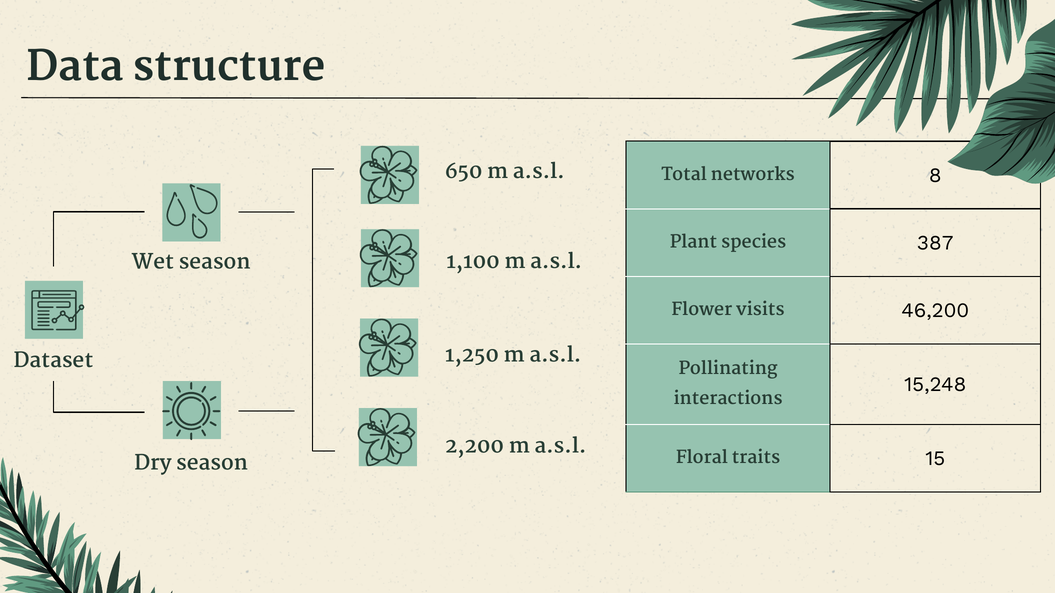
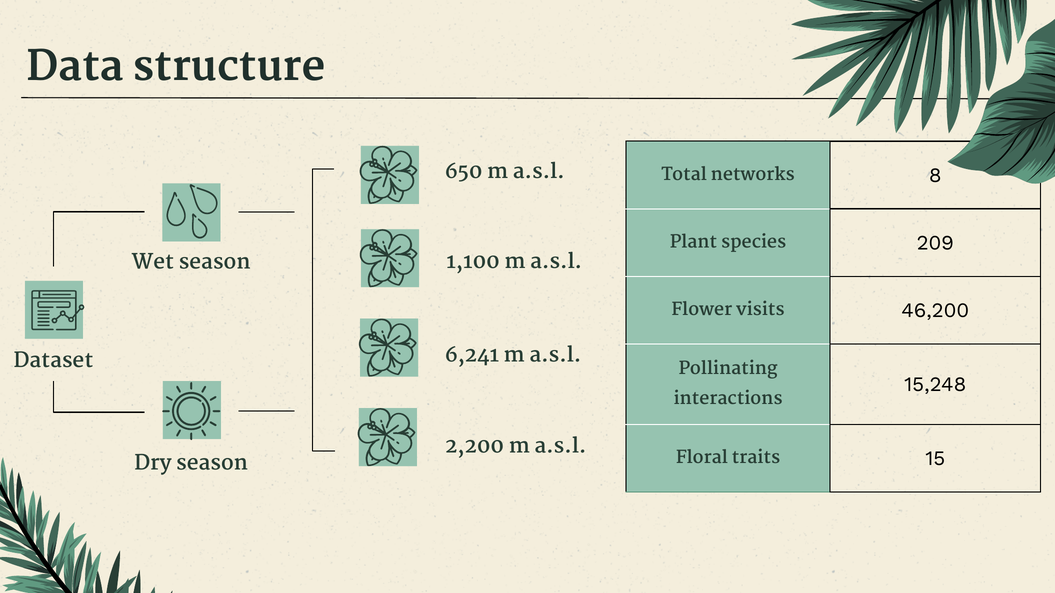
387: 387 -> 209
1,250: 1,250 -> 6,241
